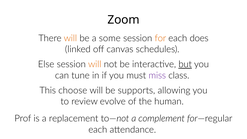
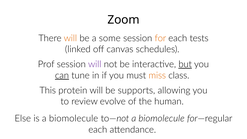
does: does -> tests
Else: Else -> Prof
will at (95, 64) colour: orange -> purple
can underline: none -> present
miss colour: purple -> orange
choose: choose -> protein
Prof: Prof -> Else
is a replacement: replacement -> biomolecule
to—not a complement: complement -> biomolecule
